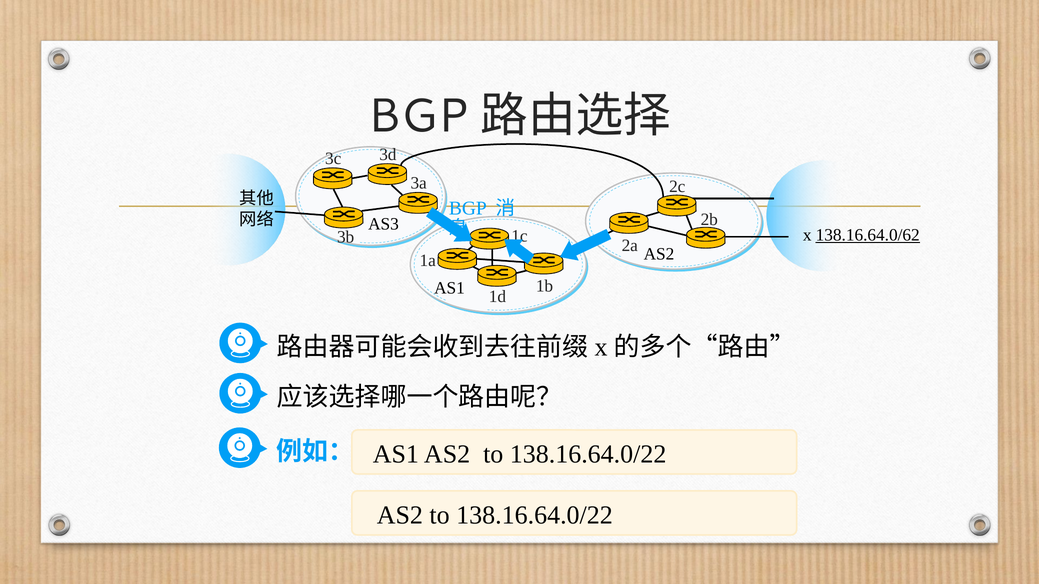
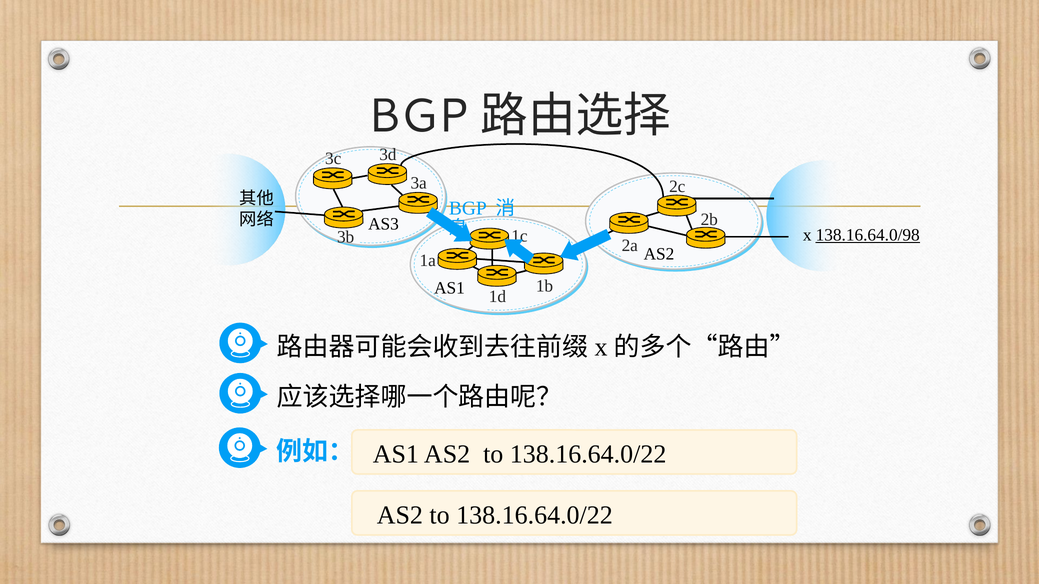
138.16.64.0/62: 138.16.64.0/62 -> 138.16.64.0/98
